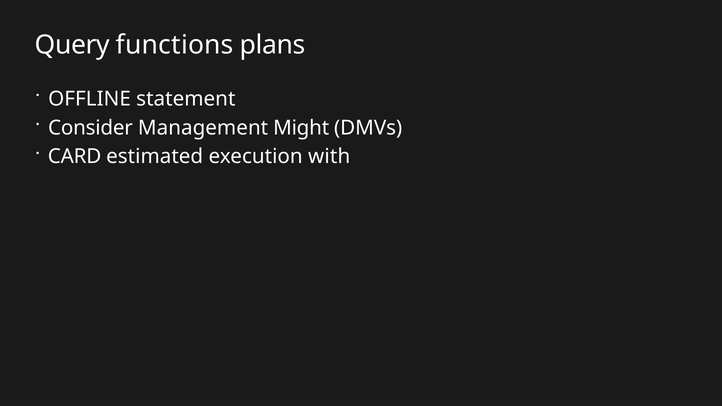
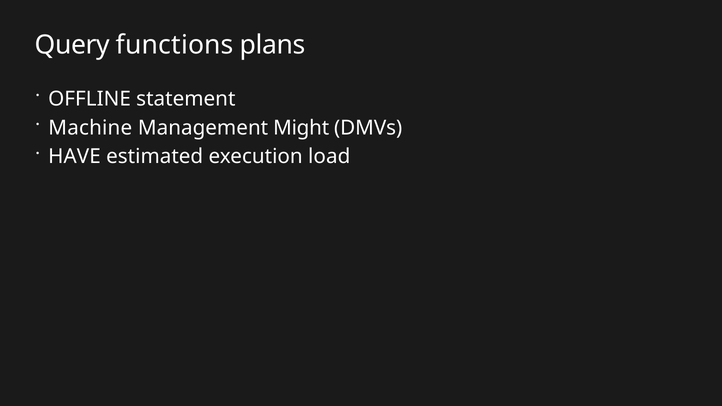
Consider: Consider -> Machine
CARD: CARD -> HAVE
with: with -> load
